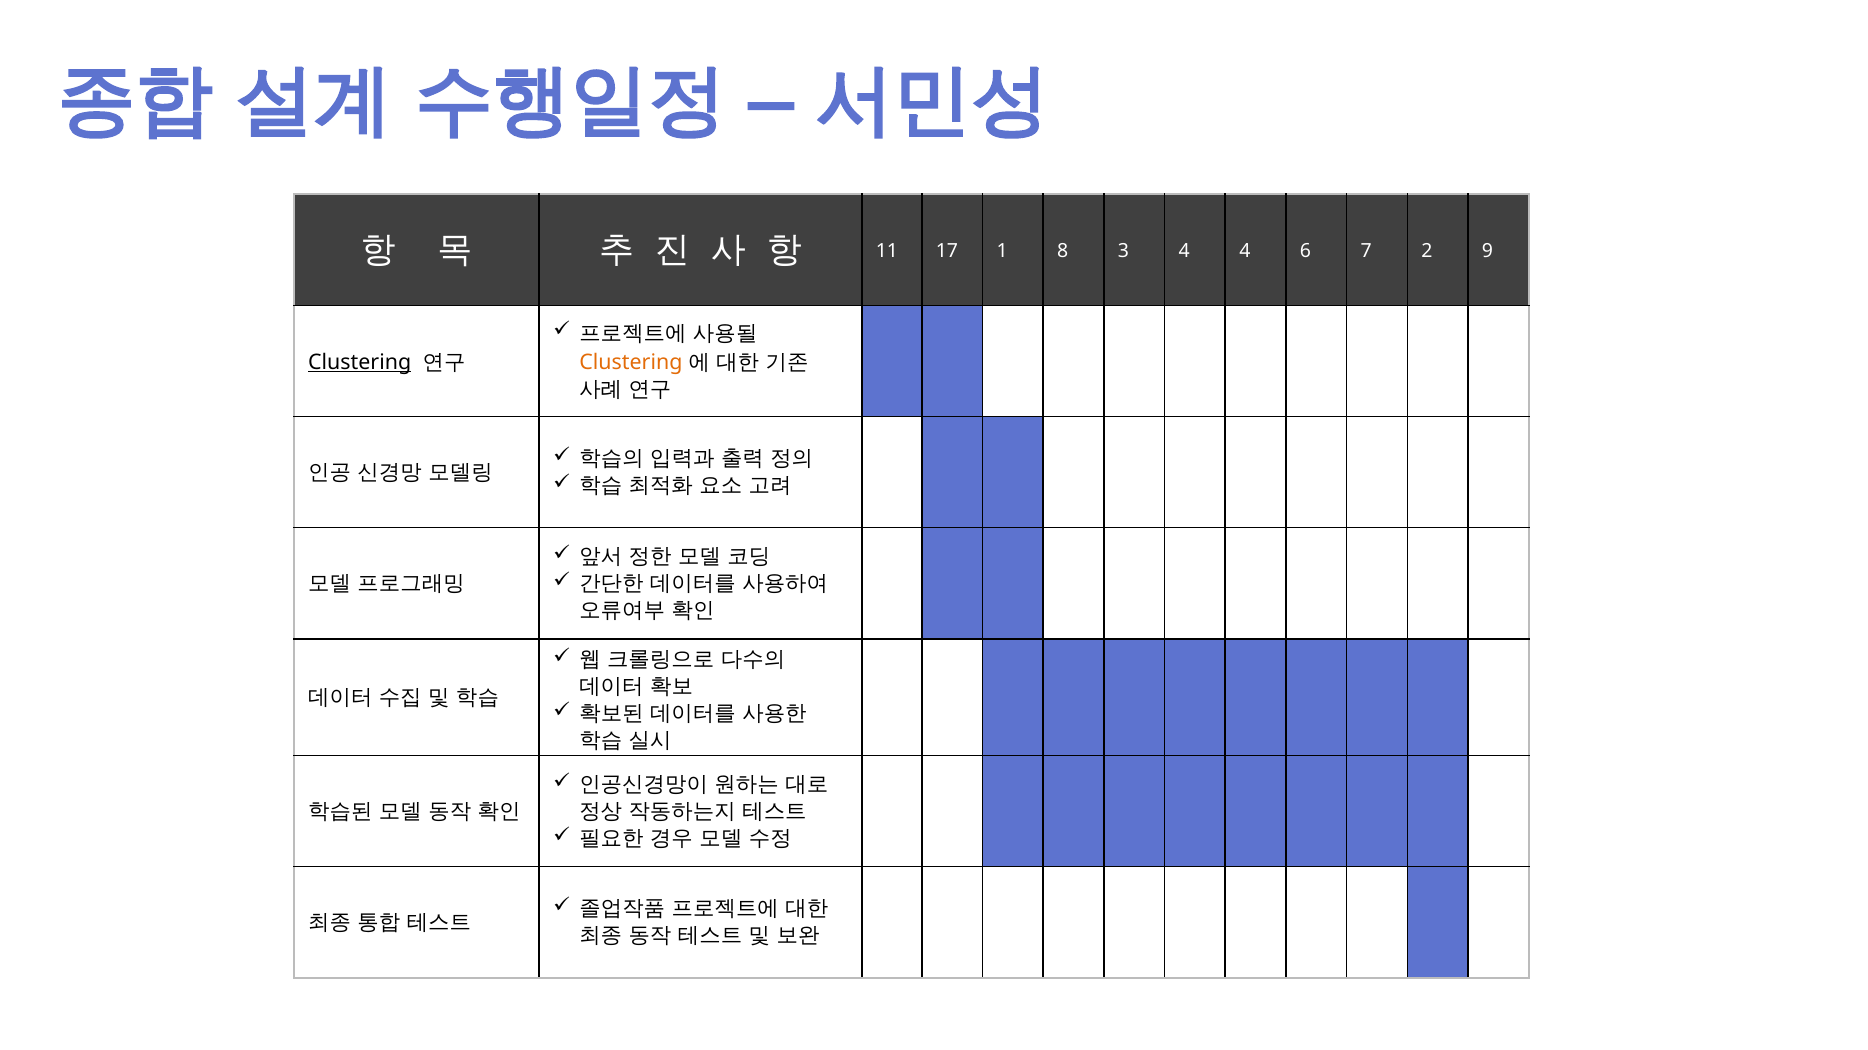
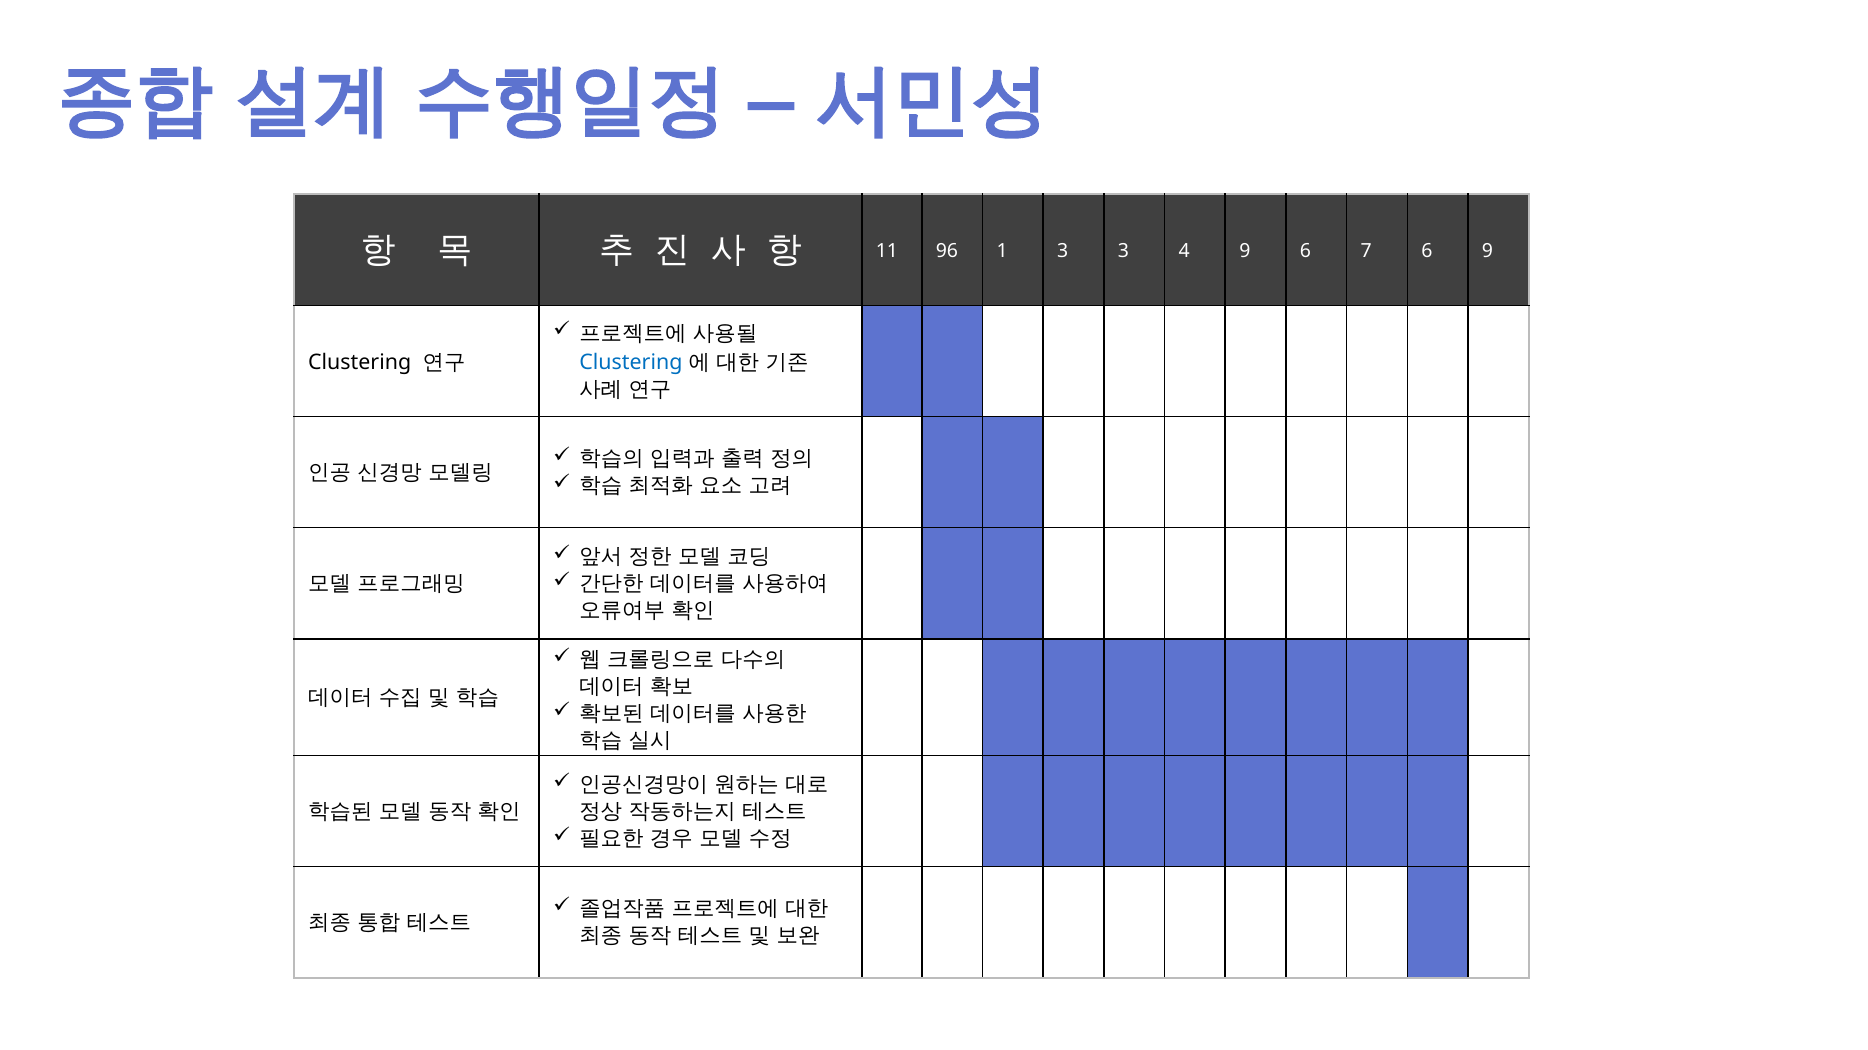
17: 17 -> 96
1 8: 8 -> 3
4 4: 4 -> 9
7 2: 2 -> 6
Clustering at (360, 362) underline: present -> none
Clustering at (631, 362) colour: orange -> blue
